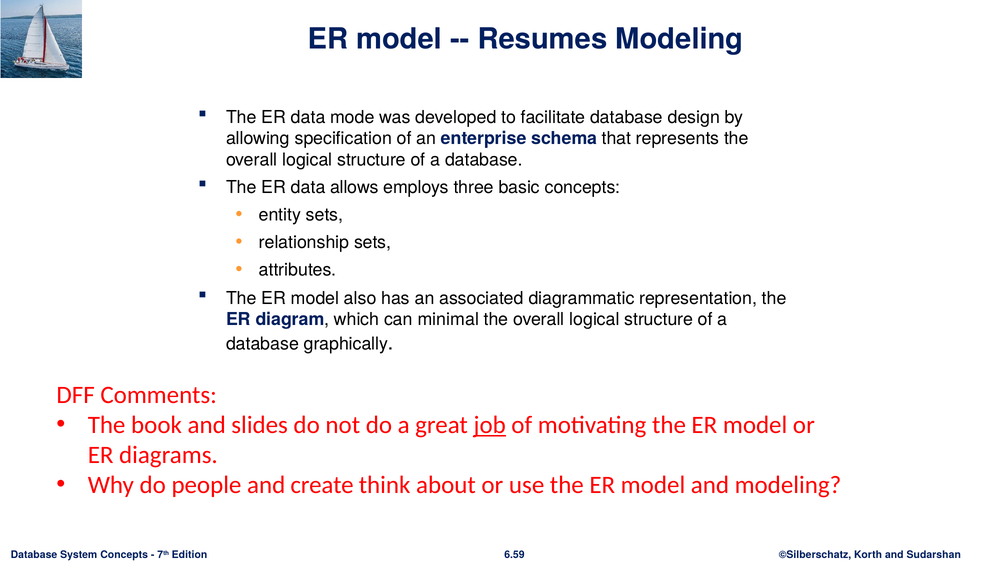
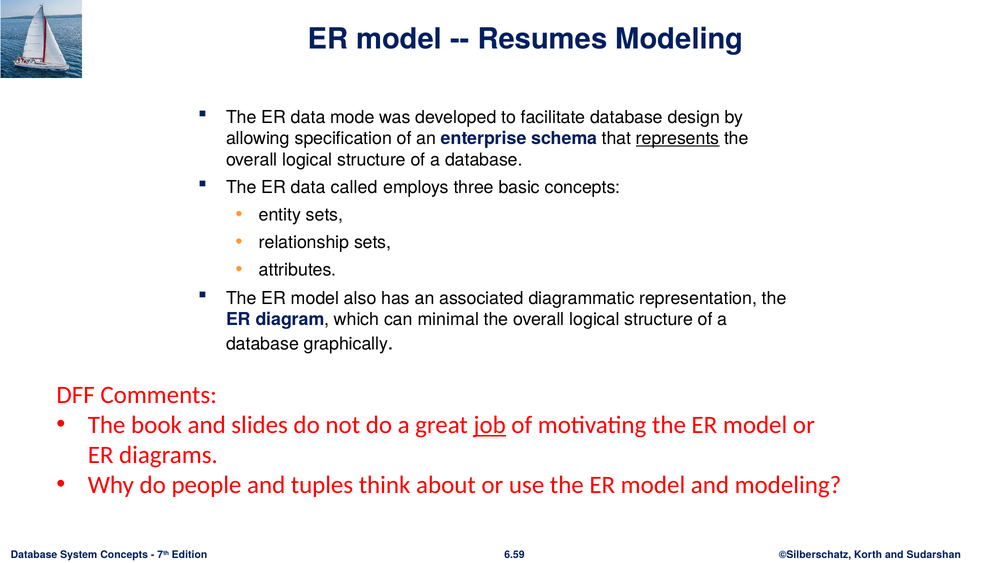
represents underline: none -> present
allows: allows -> called
create: create -> tuples
